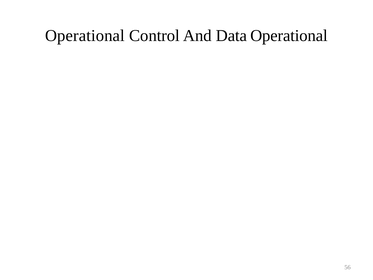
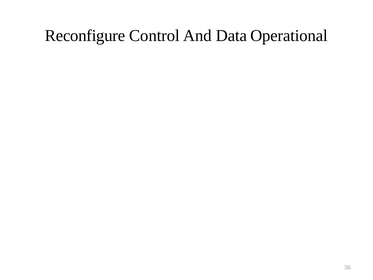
Operational at (85, 36): Operational -> Reconfigure
